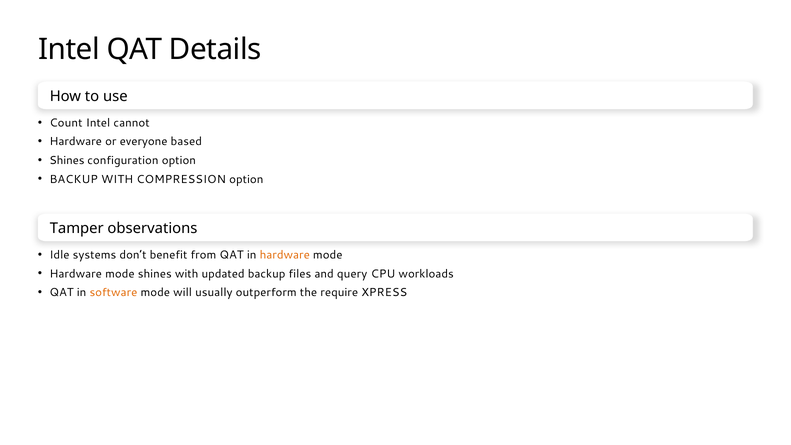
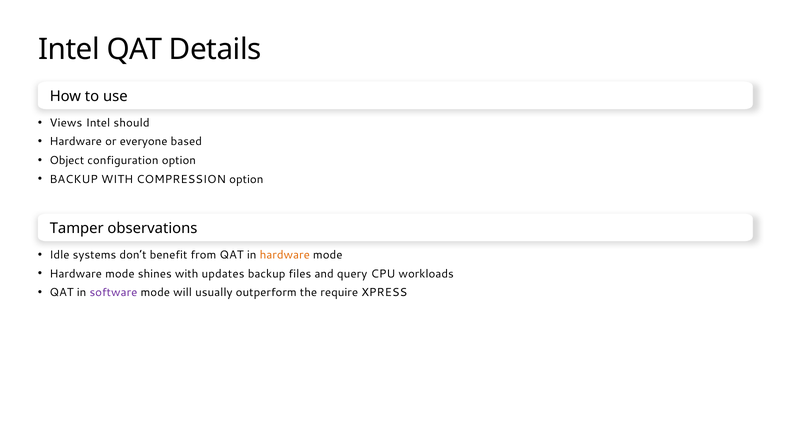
Count: Count -> Views
cannot: cannot -> should
Shines at (67, 160): Shines -> Object
updated: updated -> updates
software colour: orange -> purple
